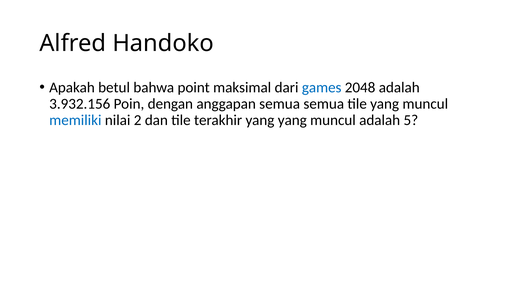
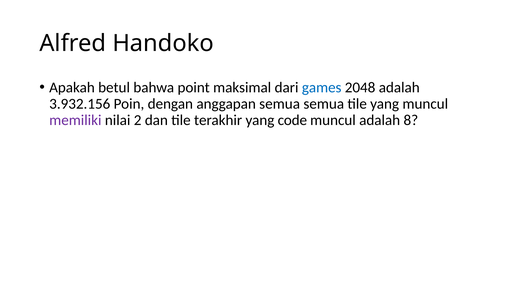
memiliki colour: blue -> purple
yang yang: yang -> code
5: 5 -> 8
